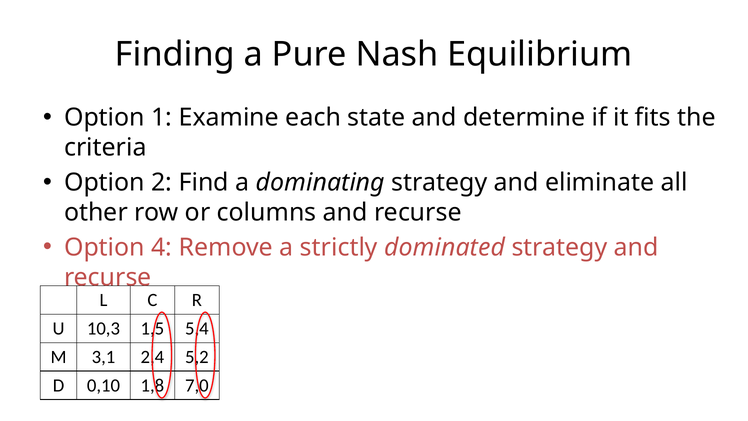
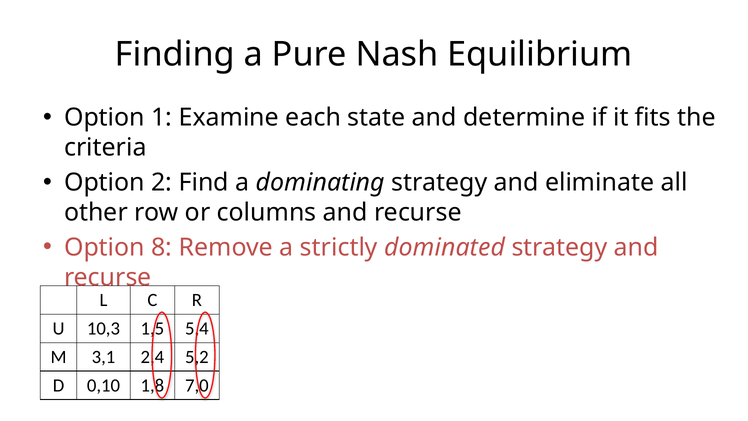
4: 4 -> 8
